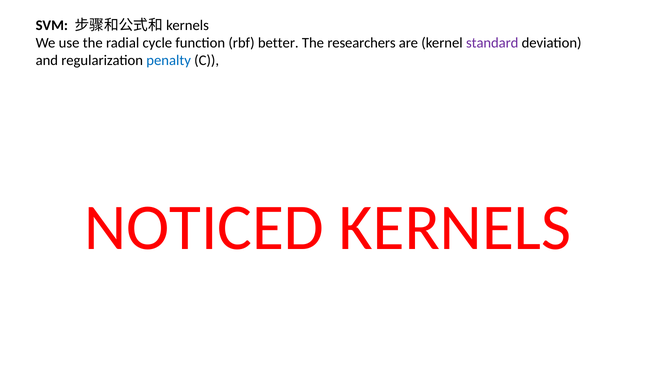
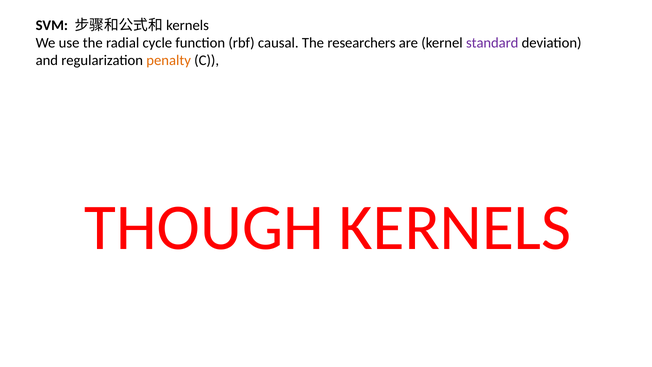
better: better -> causal
penalty colour: blue -> orange
NOTICED: NOTICED -> THOUGH
